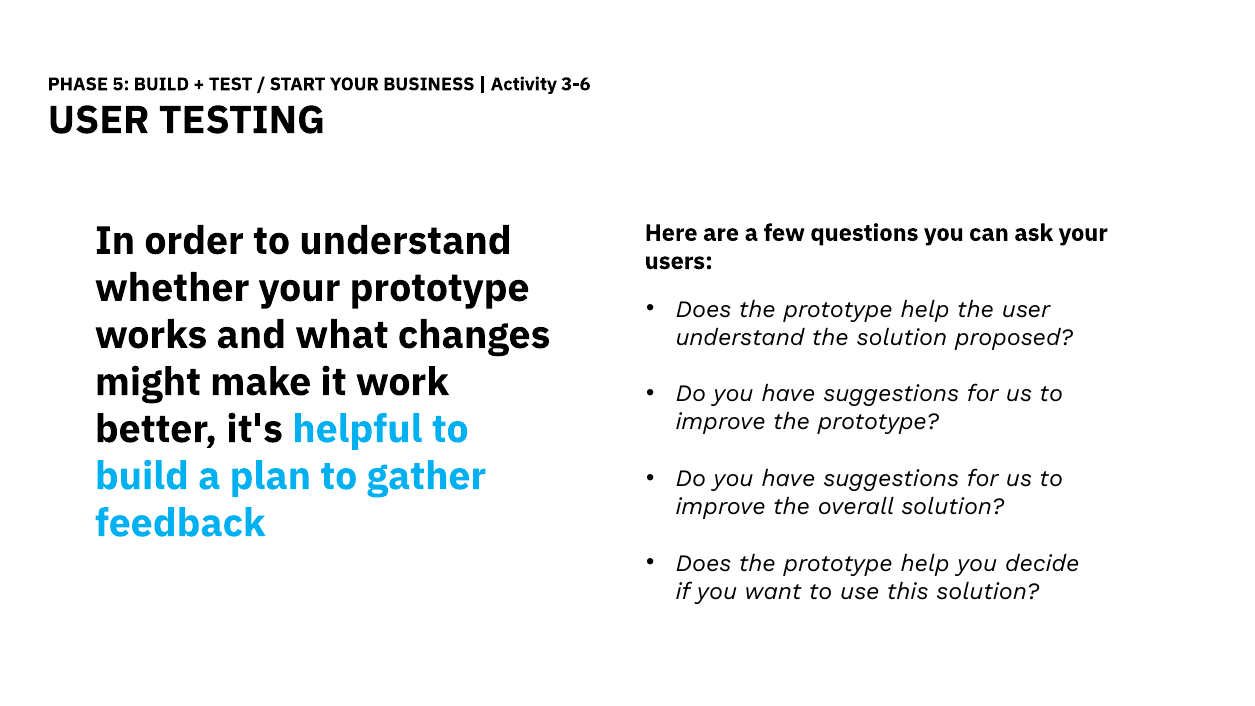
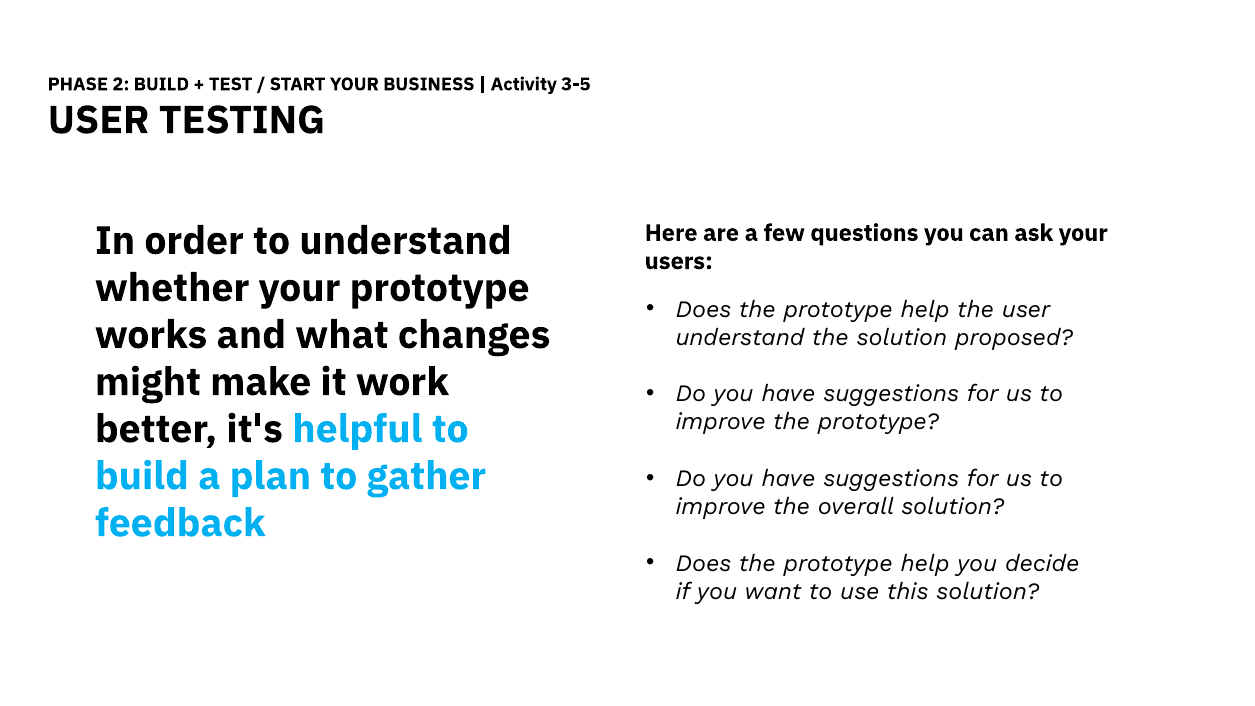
5: 5 -> 2
3-6: 3-6 -> 3-5
